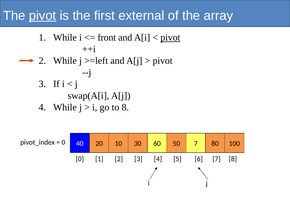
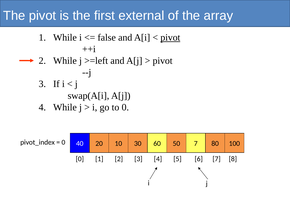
pivot at (43, 16) underline: present -> none
front: front -> false
to 8: 8 -> 0
